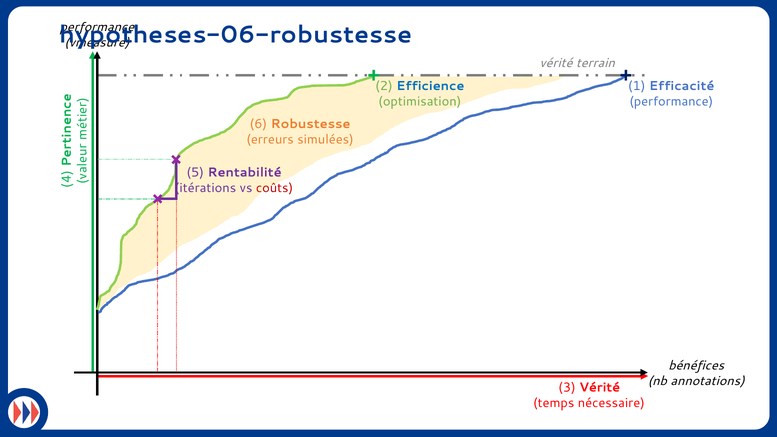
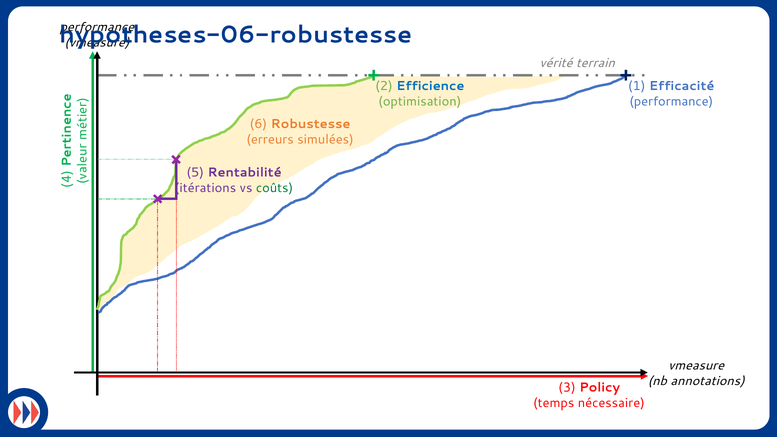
coûts colour: red -> green
bénéfices at (696, 365): bénéfices -> vmeasure
3 Vérité: Vérité -> Policy
